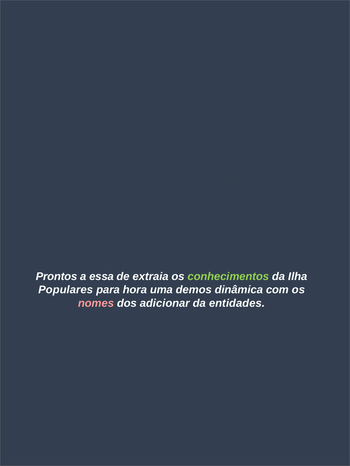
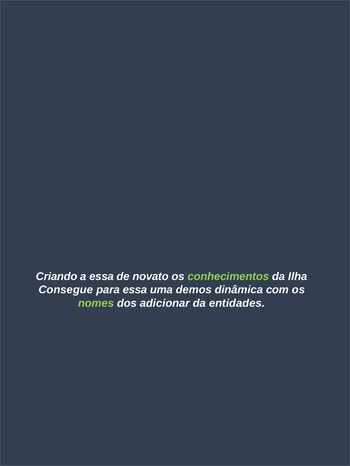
Prontos: Prontos -> Criando
extraia: extraia -> novato
Populares: Populares -> Consegue
para hora: hora -> essa
nomes colour: pink -> light green
